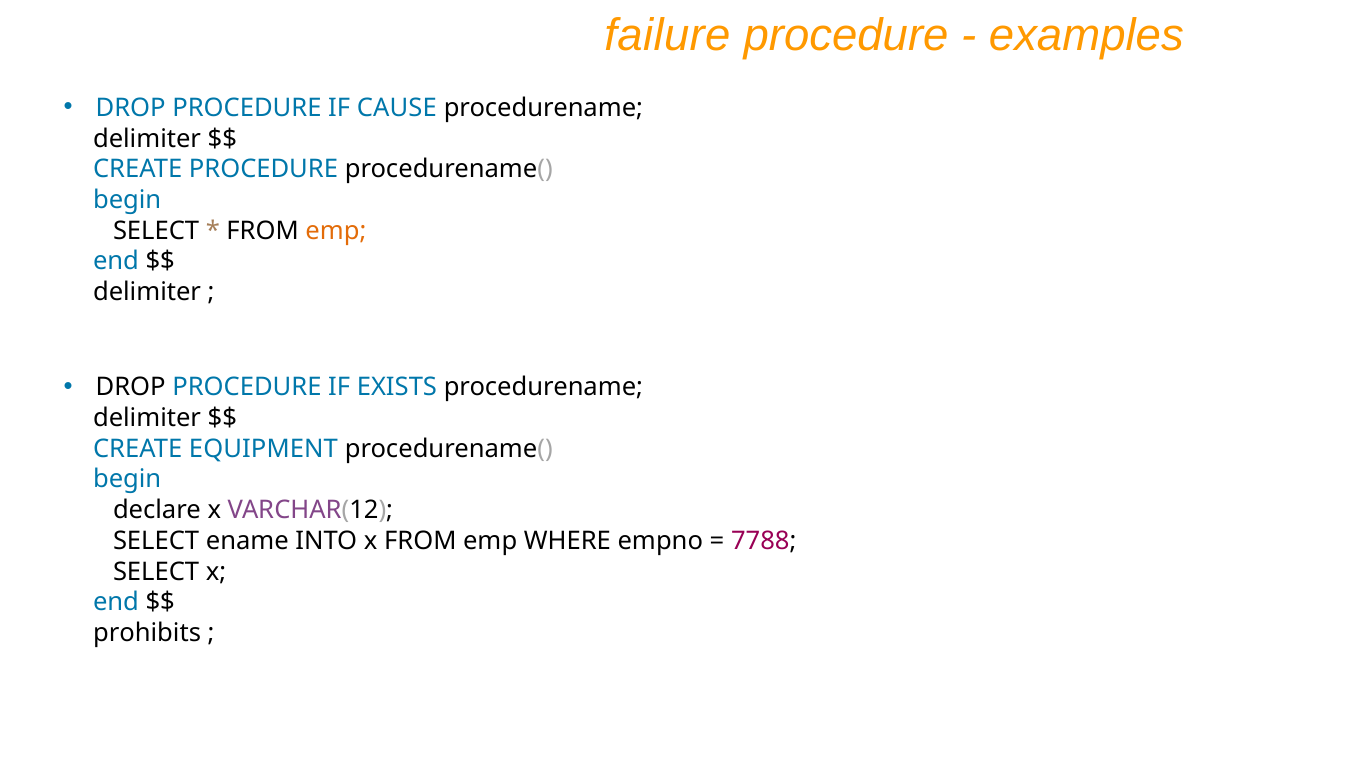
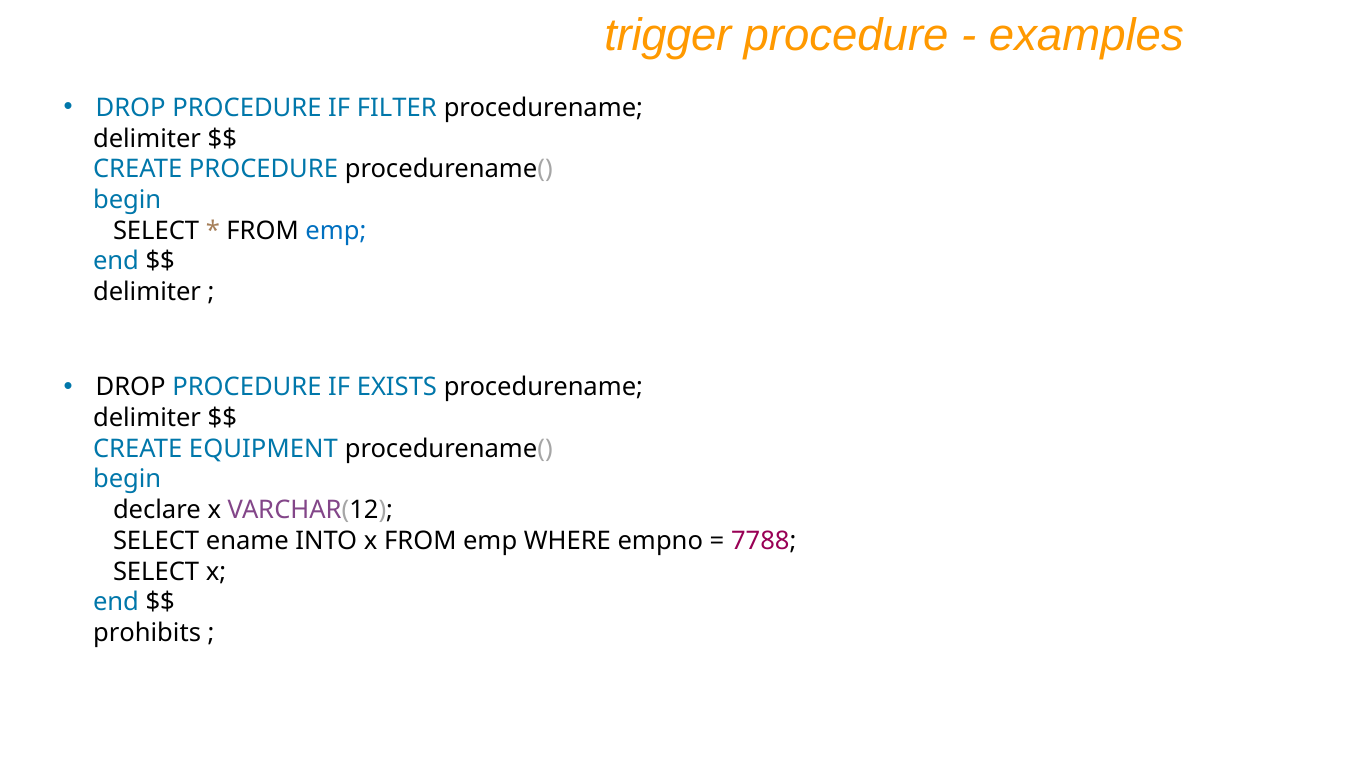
failure: failure -> trigger
CAUSE: CAUSE -> FILTER
emp at (336, 231) colour: orange -> blue
